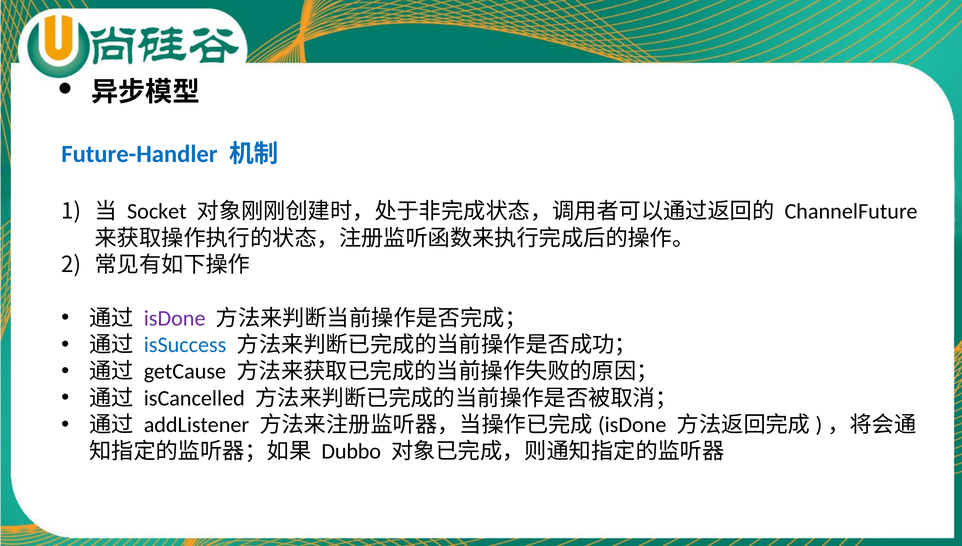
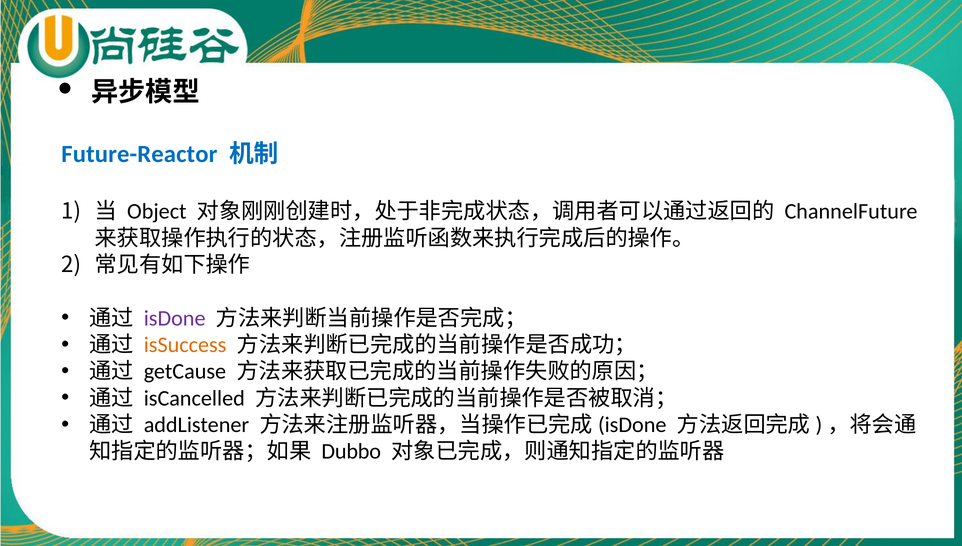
Future-Handler: Future-Handler -> Future-Reactor
Socket: Socket -> Object
isSuccess colour: blue -> orange
